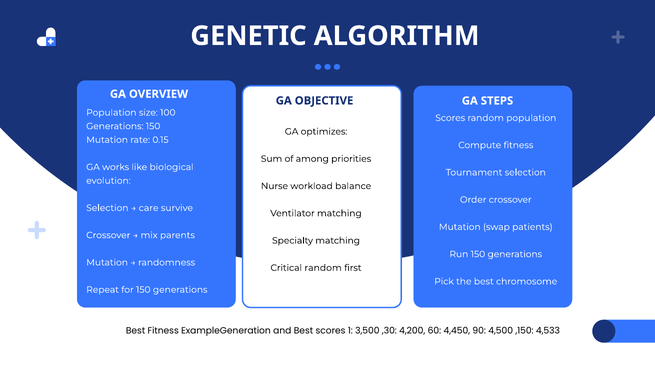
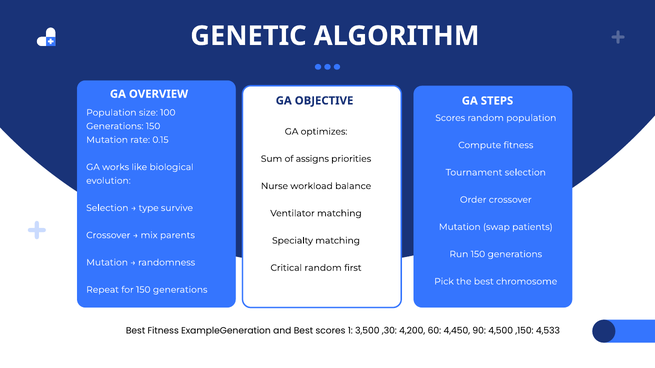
among: among -> assigns
care: care -> type
